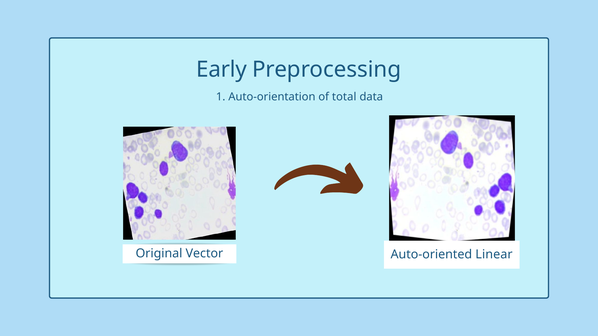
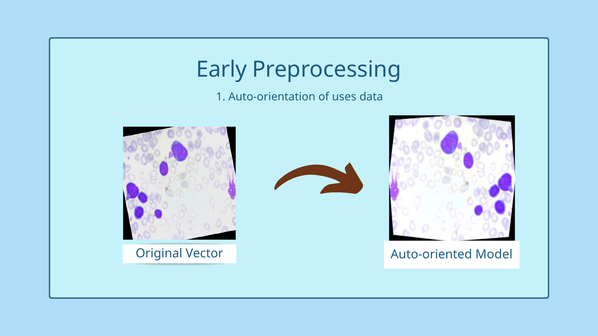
total: total -> uses
Linear: Linear -> Model
